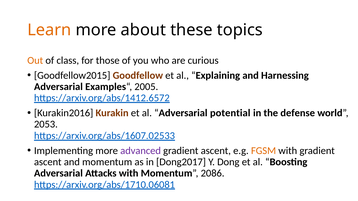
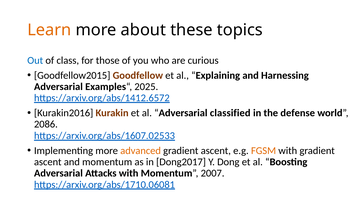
Out colour: orange -> blue
2005: 2005 -> 2025
potential: potential -> classified
2053: 2053 -> 2086
advanced colour: purple -> orange
2086: 2086 -> 2007
